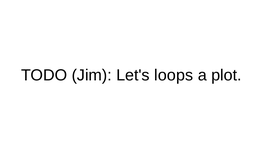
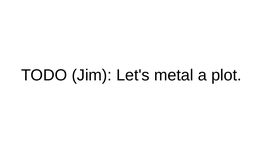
loops: loops -> metal
